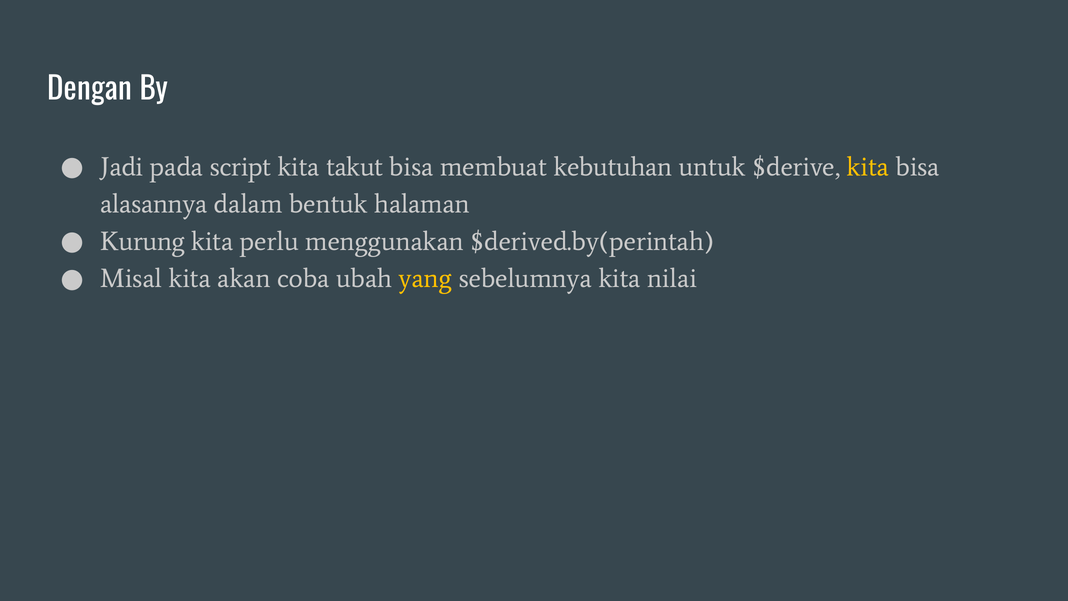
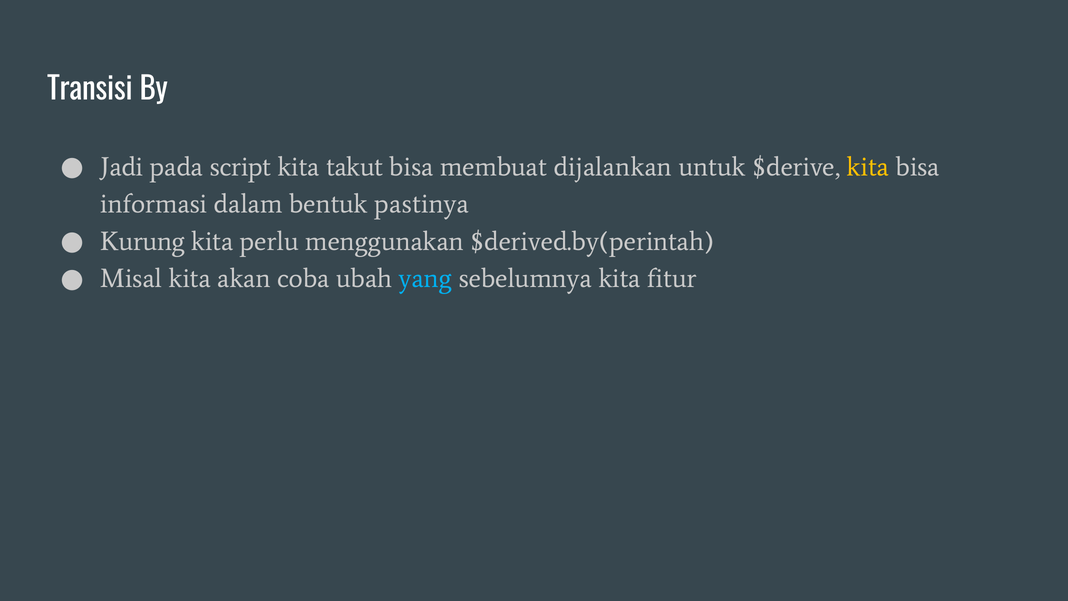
Dengan: Dengan -> Transisi
kebutuhan: kebutuhan -> dijalankan
alasannya: alasannya -> informasi
halaman: halaman -> pastinya
yang colour: yellow -> light blue
nilai: nilai -> fitur
